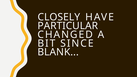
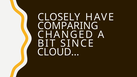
PARTICULAR: PARTICULAR -> COMPARING
BLANK: BLANK -> CLOUD
